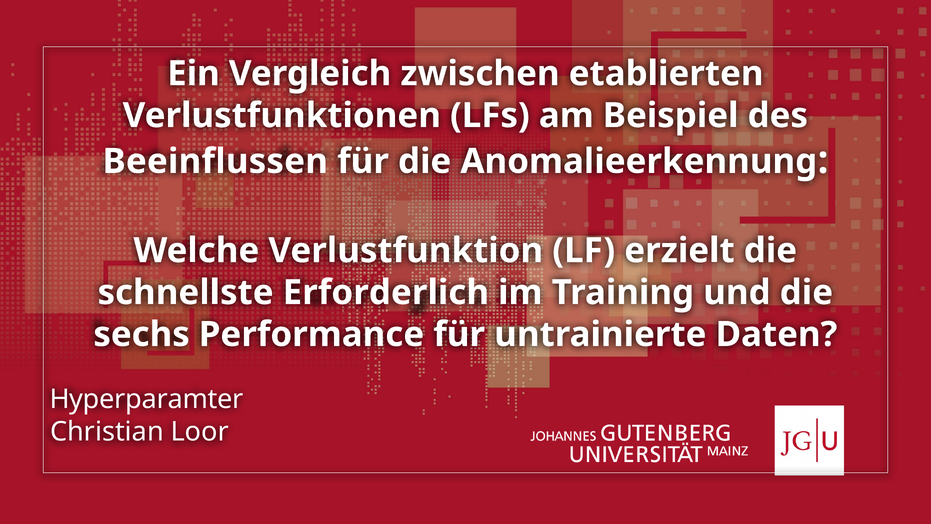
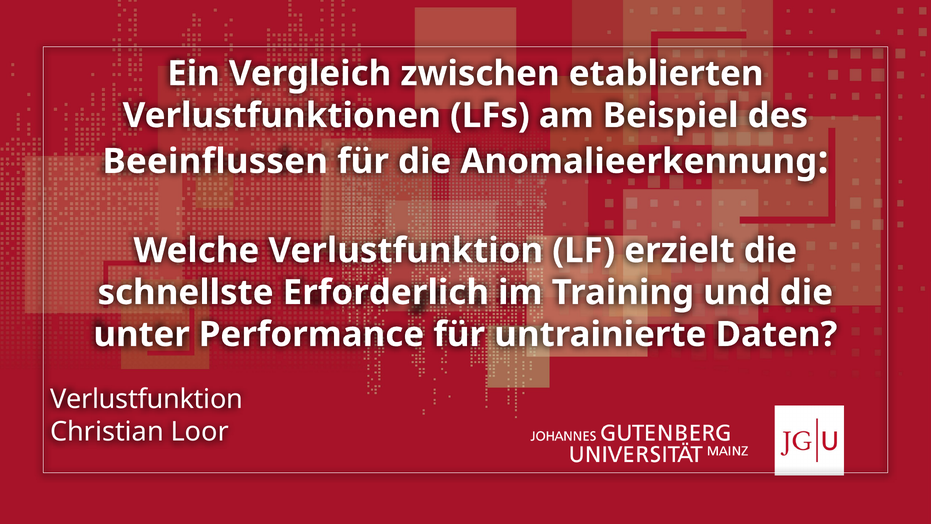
sechs: sechs -> unter
Hyperparamter at (147, 399): Hyperparamter -> Verlustfunktion
